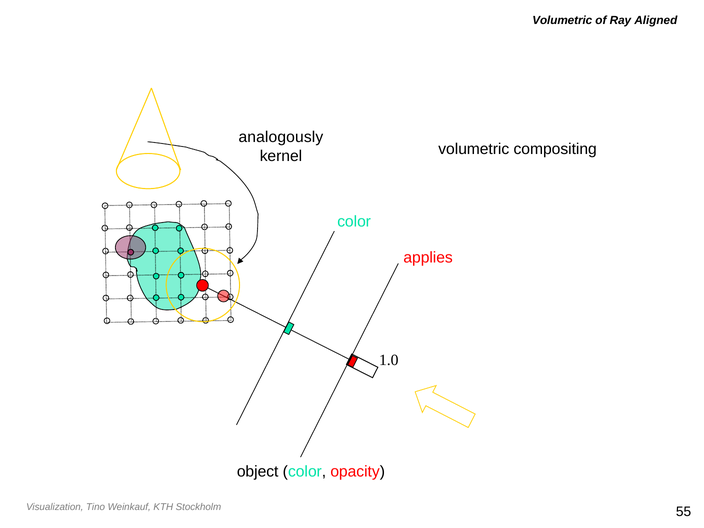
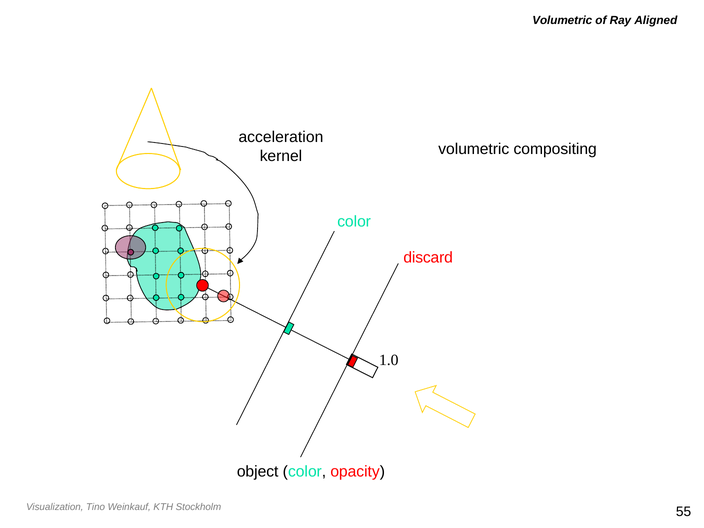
analogously: analogously -> acceleration
applies: applies -> discard
